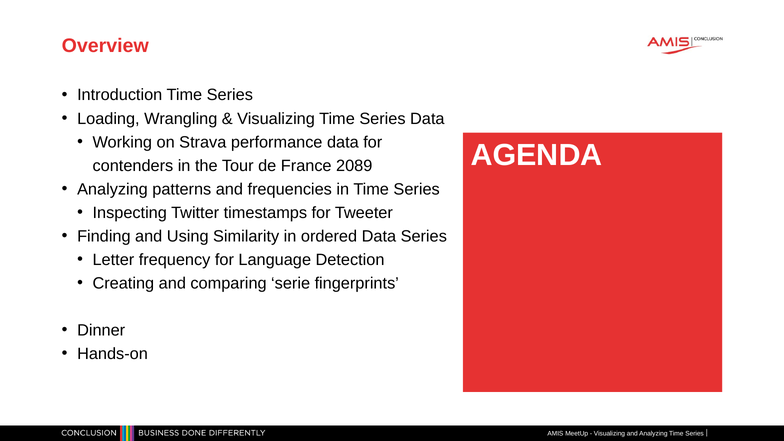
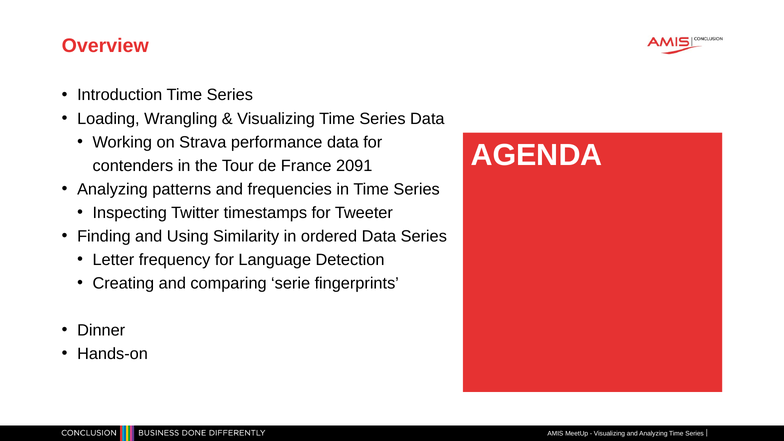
2089: 2089 -> 2091
